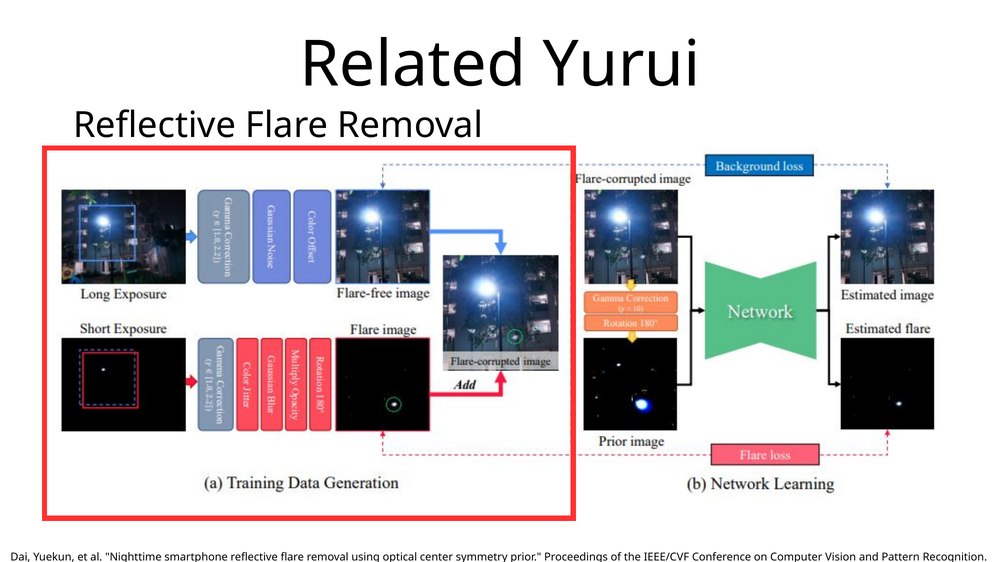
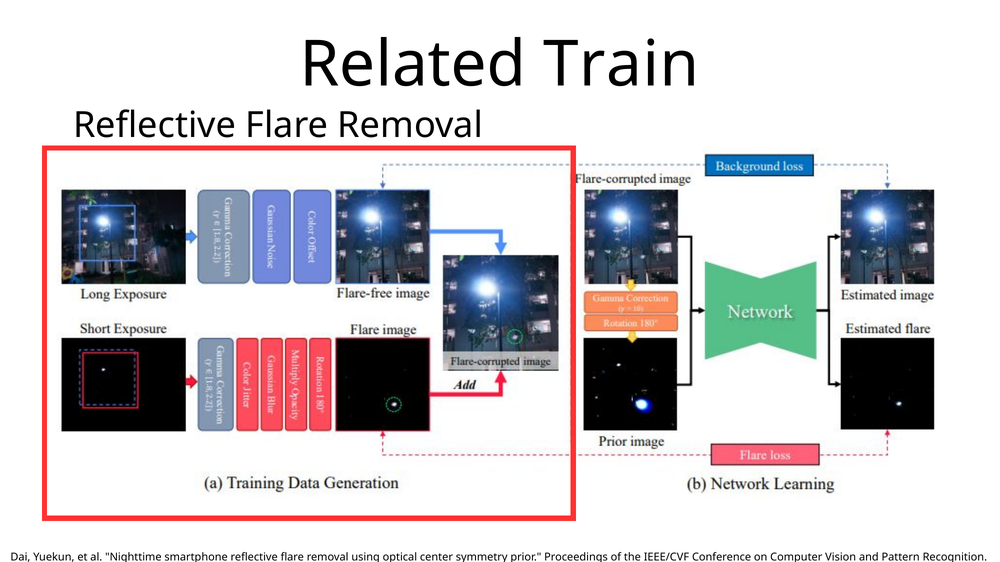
Yurui: Yurui -> Train
